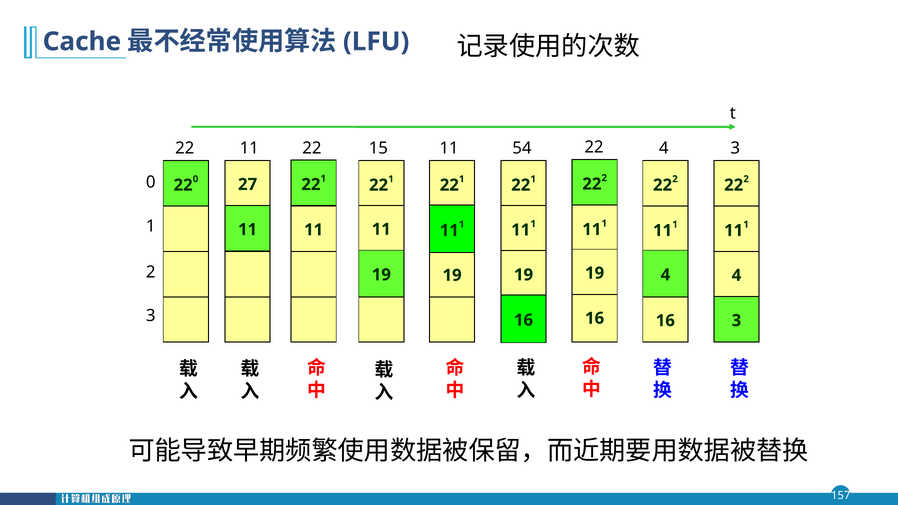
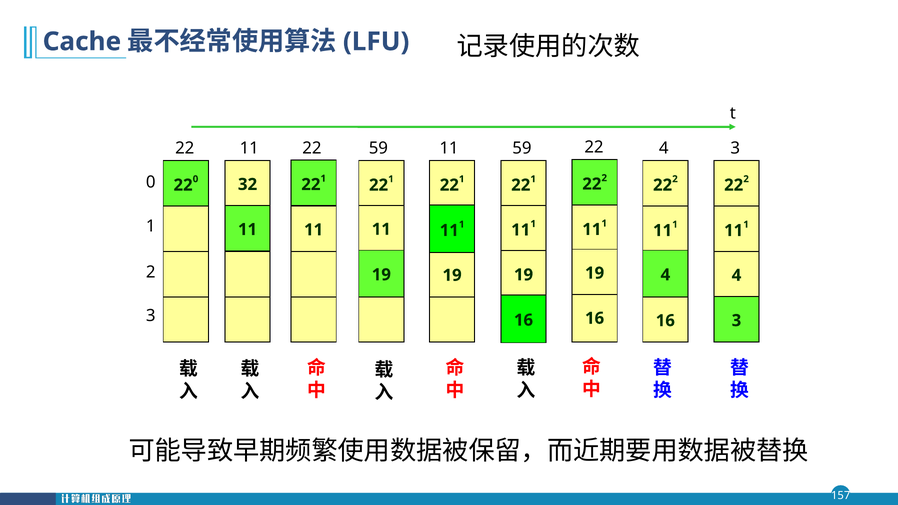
22 15: 15 -> 59
11 54: 54 -> 59
27: 27 -> 32
